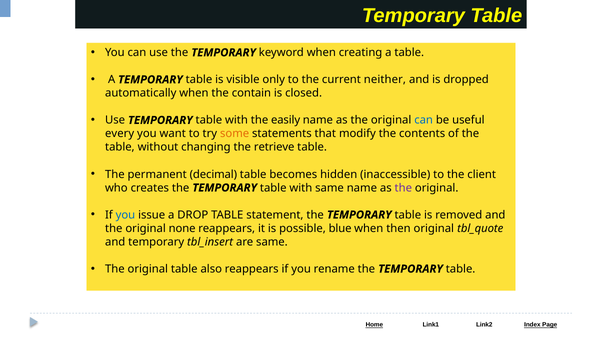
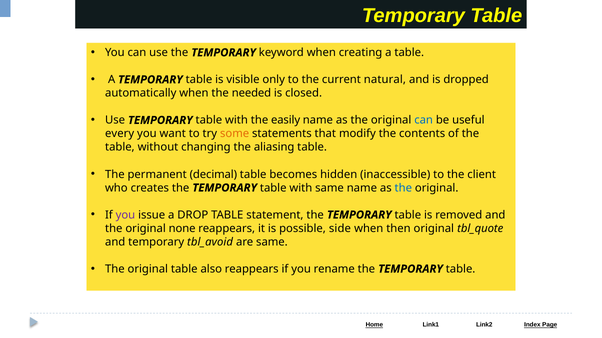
neither: neither -> natural
contain: contain -> needed
retrieve: retrieve -> aliasing
the at (403, 188) colour: purple -> blue
you at (125, 215) colour: blue -> purple
blue: blue -> side
tbl_insert: tbl_insert -> tbl_avoid
